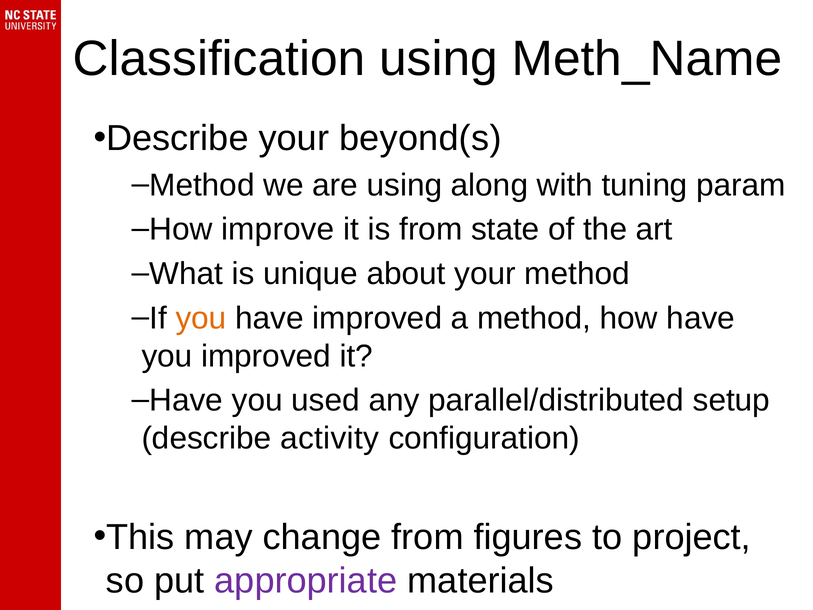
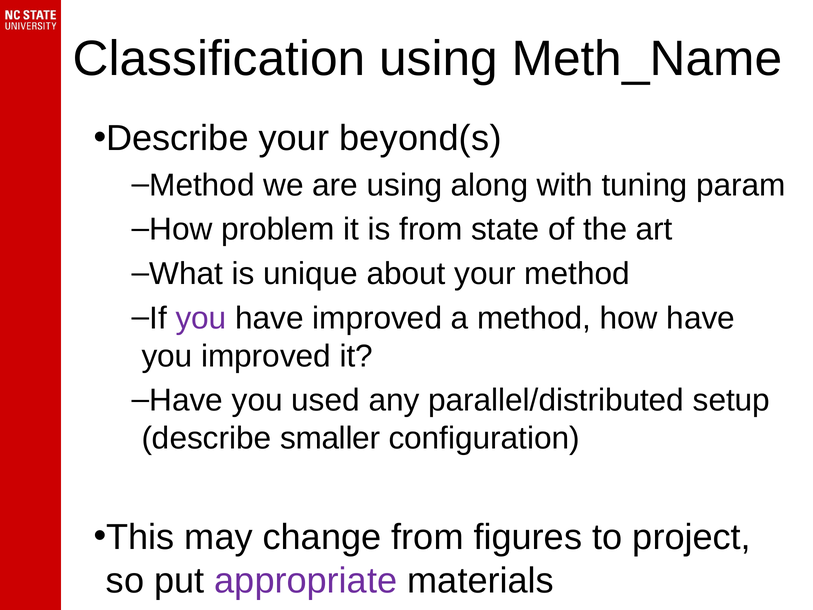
improve: improve -> problem
you at (201, 318) colour: orange -> purple
activity: activity -> smaller
